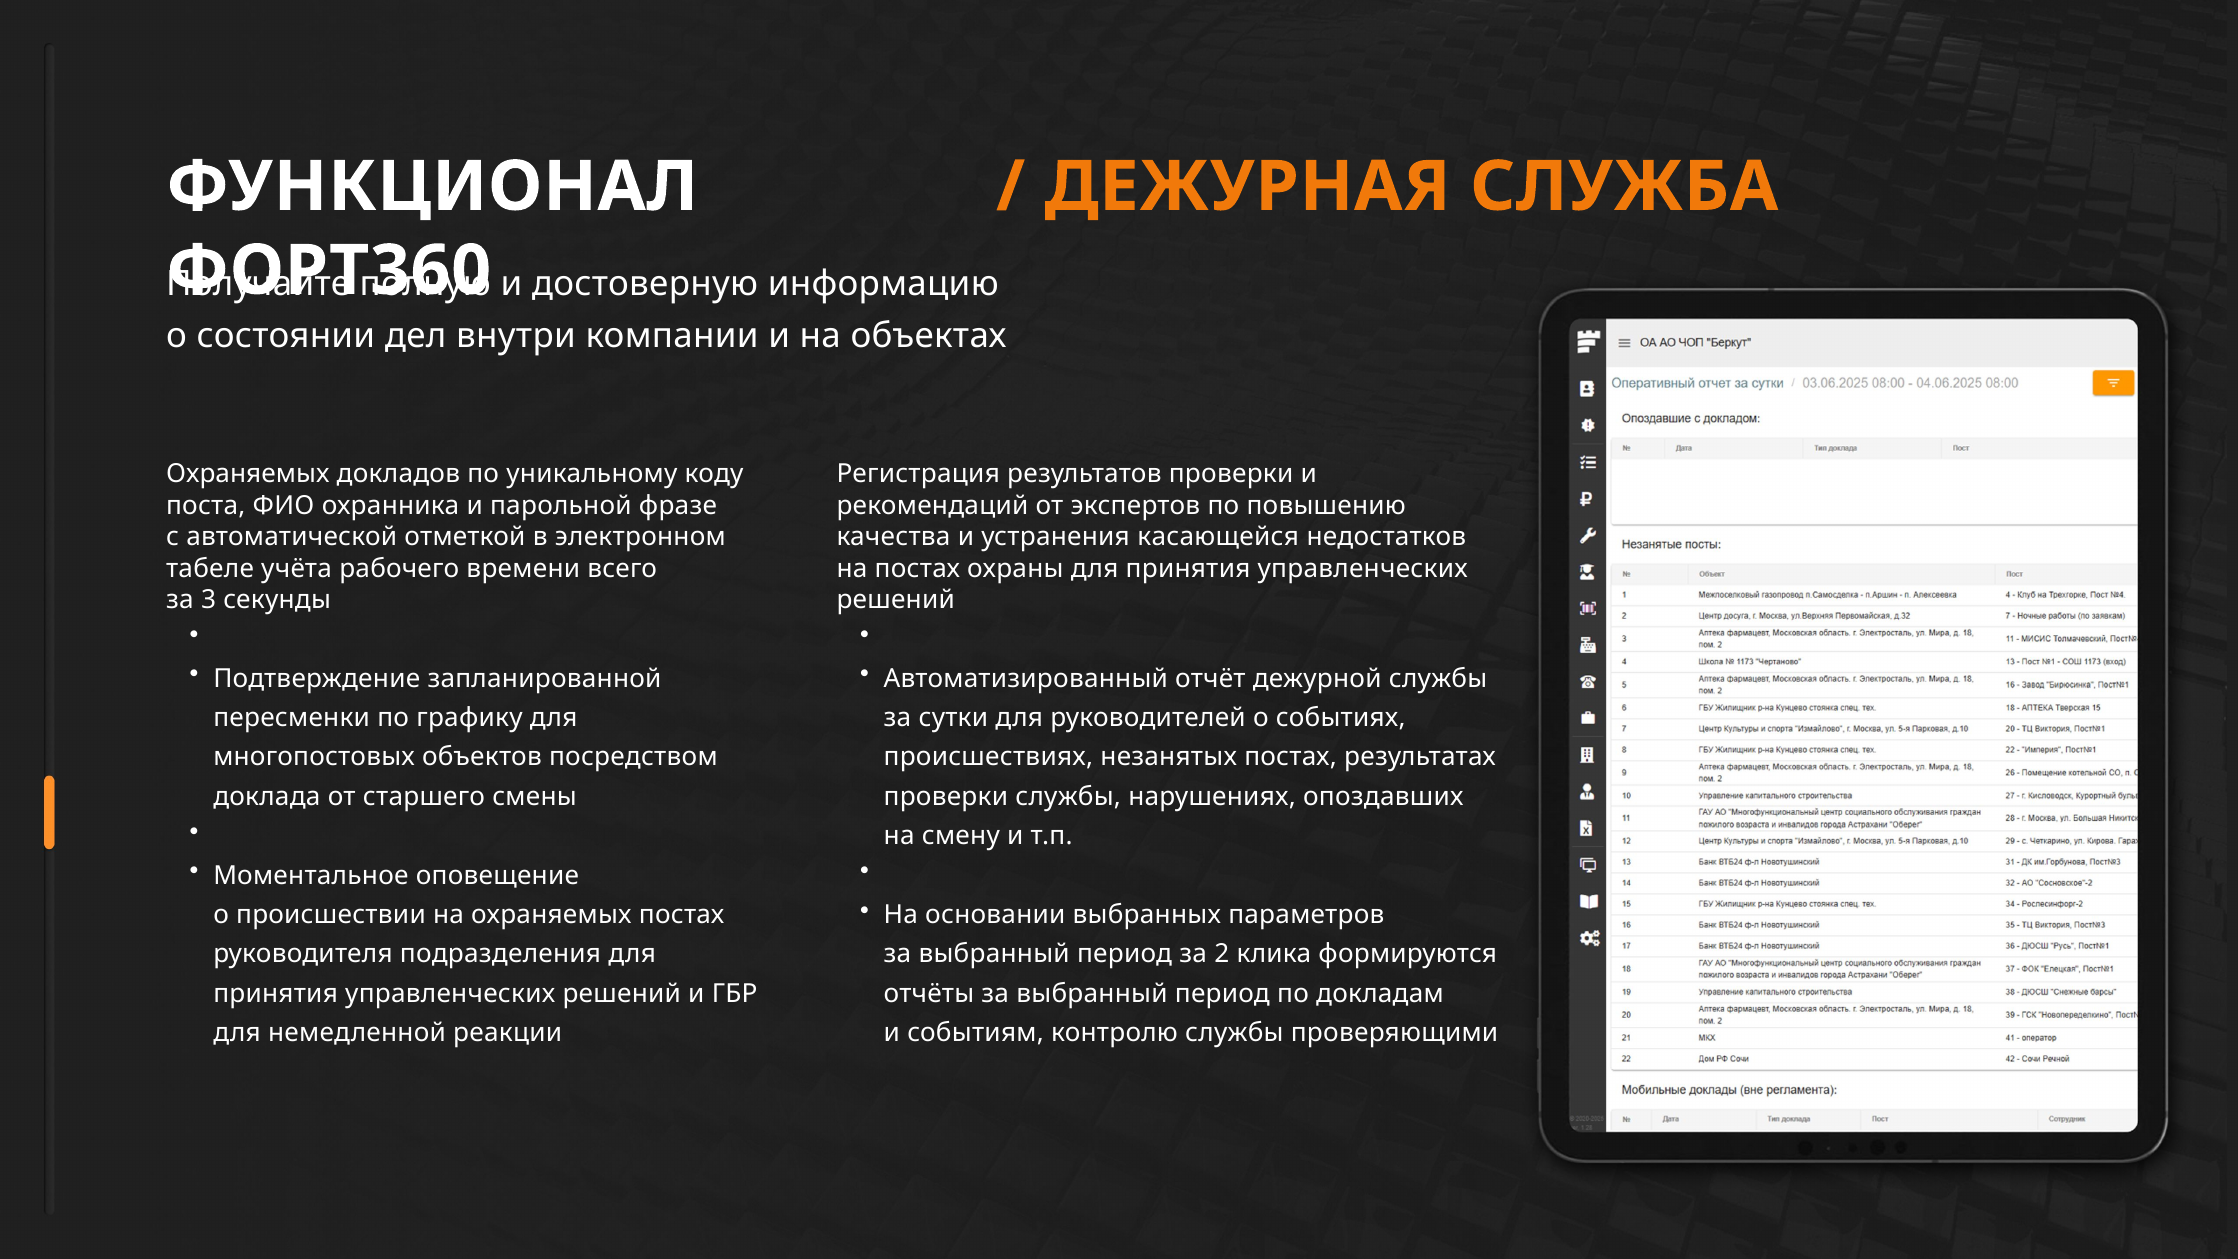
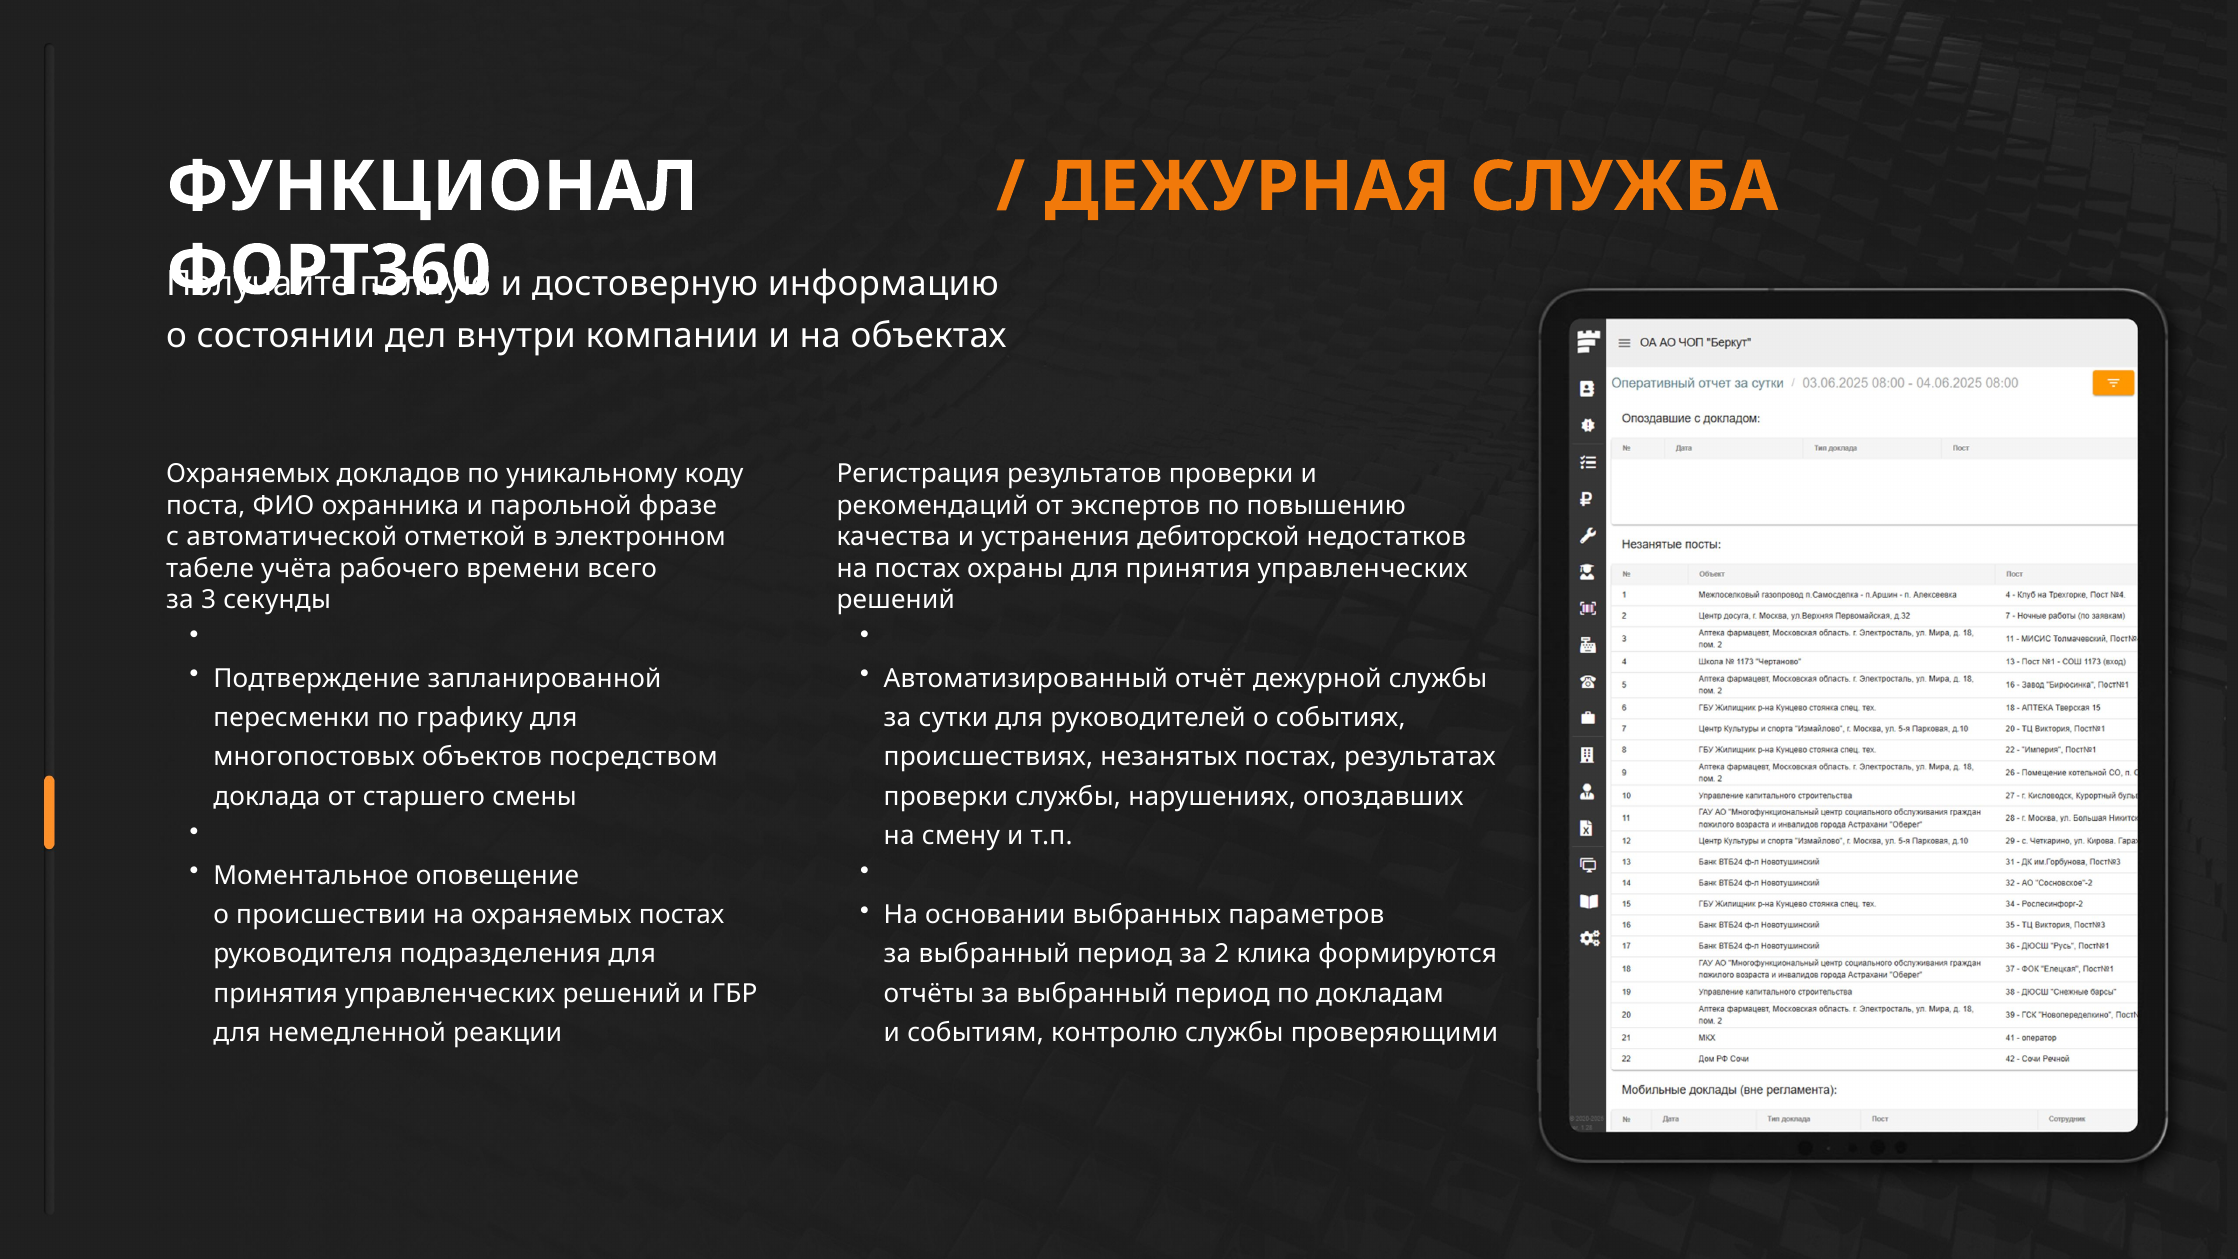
касающейся: касающейся -> дебиторской
